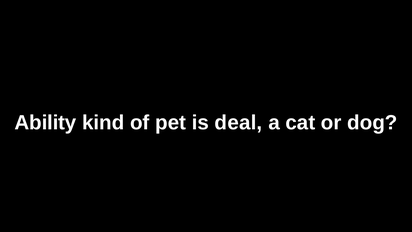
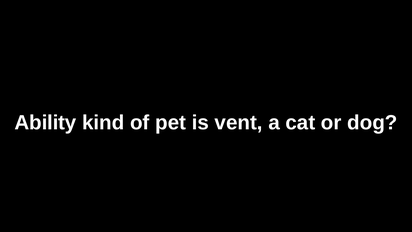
deal: deal -> vent
